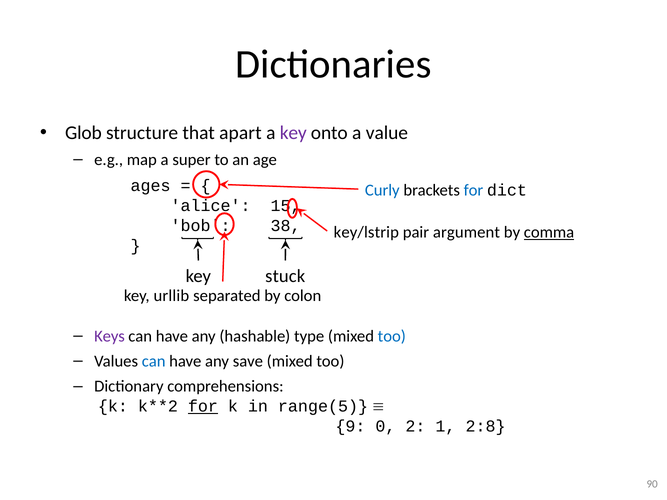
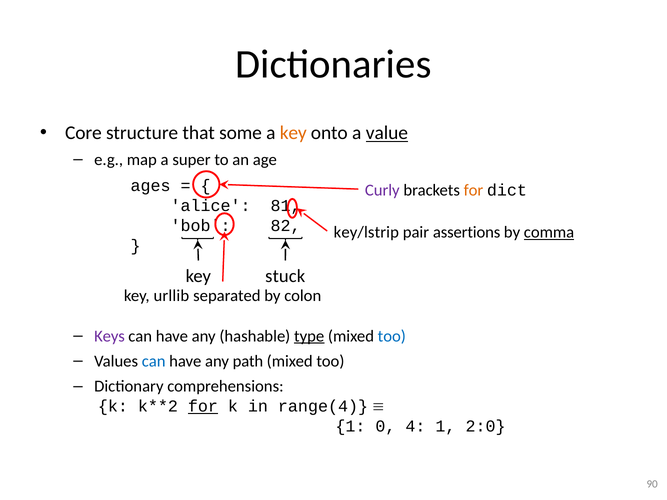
Glob: Glob -> Core
apart: apart -> some
key at (293, 133) colour: purple -> orange
value underline: none -> present
Curly colour: blue -> purple
for at (473, 190) colour: blue -> orange
15: 15 -> 81
38: 38 -> 82
argument: argument -> assertions
type underline: none -> present
save: save -> path
range(5: range(5 -> range(4
9 at (350, 427): 9 -> 1
2: 2 -> 4
2:8: 2:8 -> 2:0
